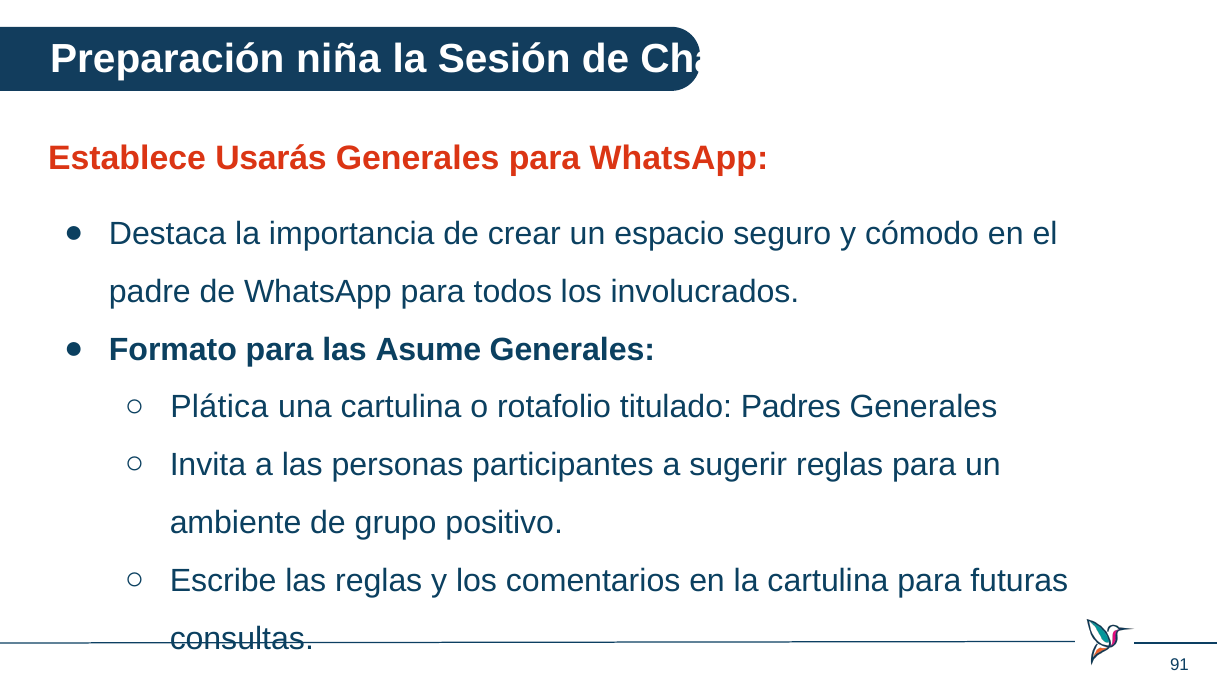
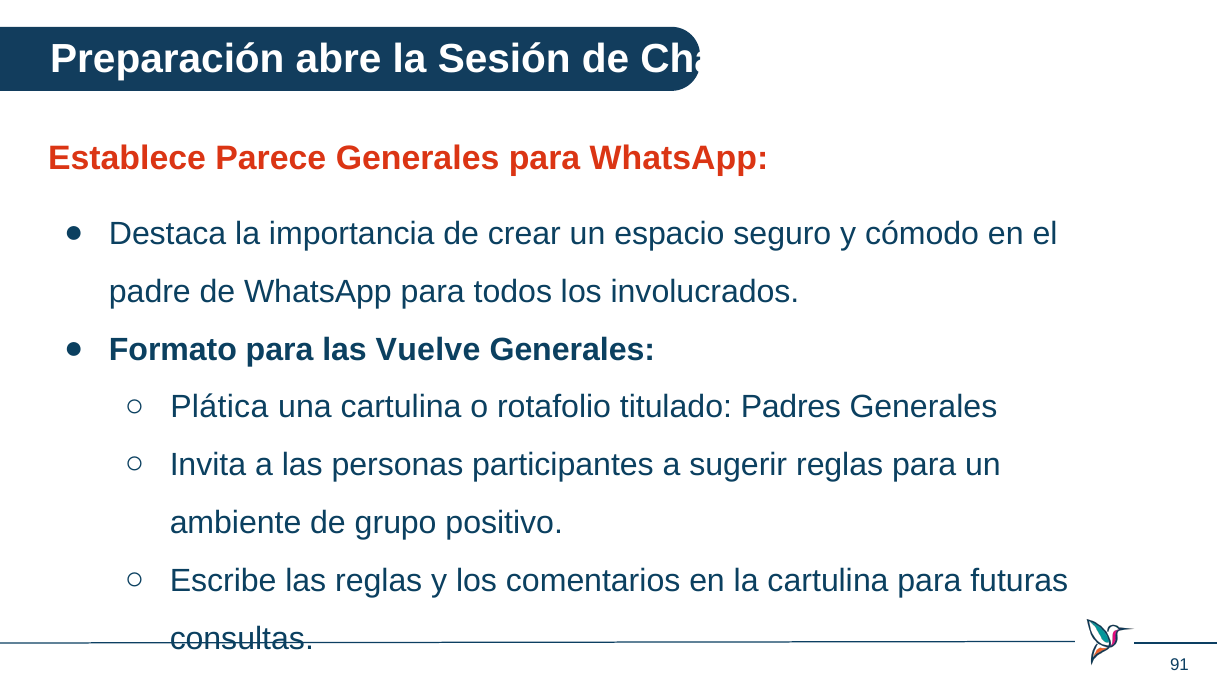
niña: niña -> abre
Usarás: Usarás -> Parece
Asume: Asume -> Vuelve
